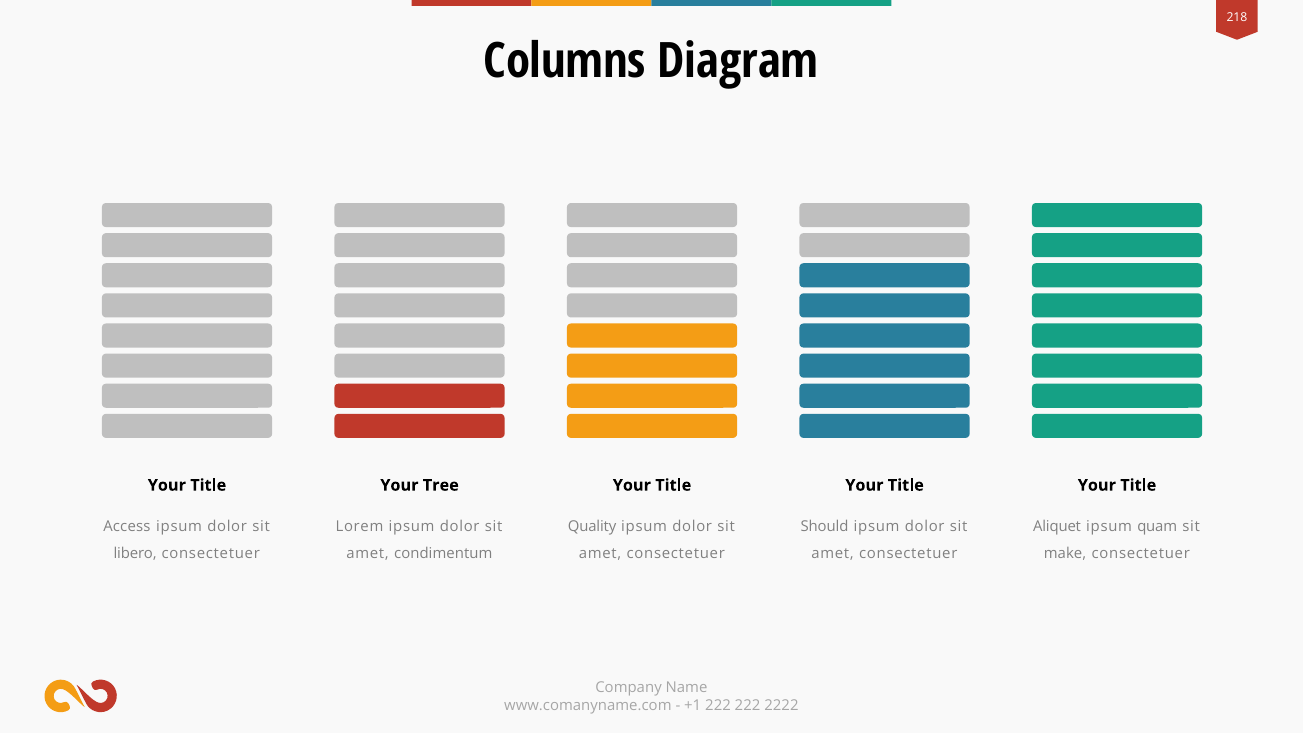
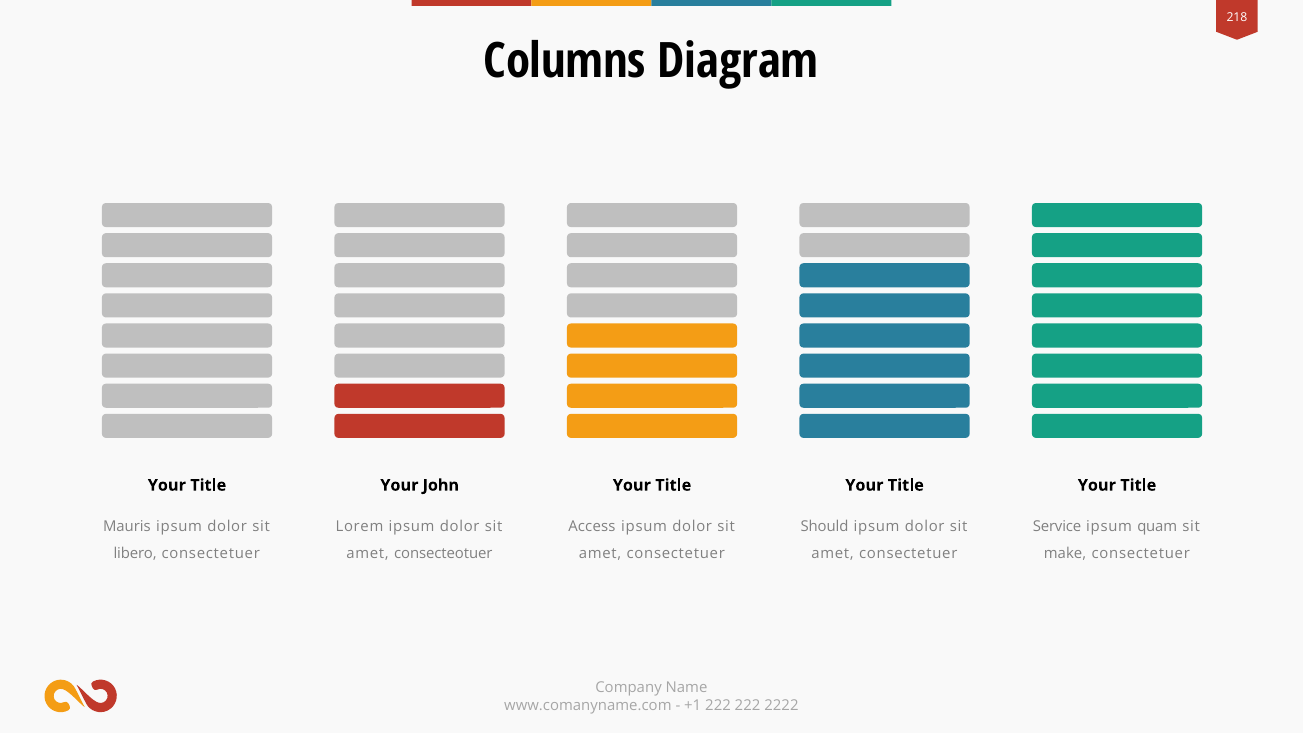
Tree: Tree -> John
Access: Access -> Mauris
Quality: Quality -> Access
Aliquet: Aliquet -> Service
condimentum: condimentum -> consecteotuer
